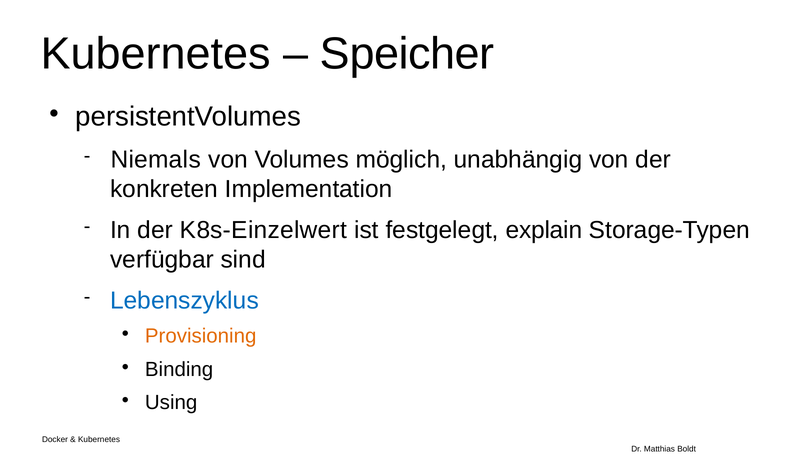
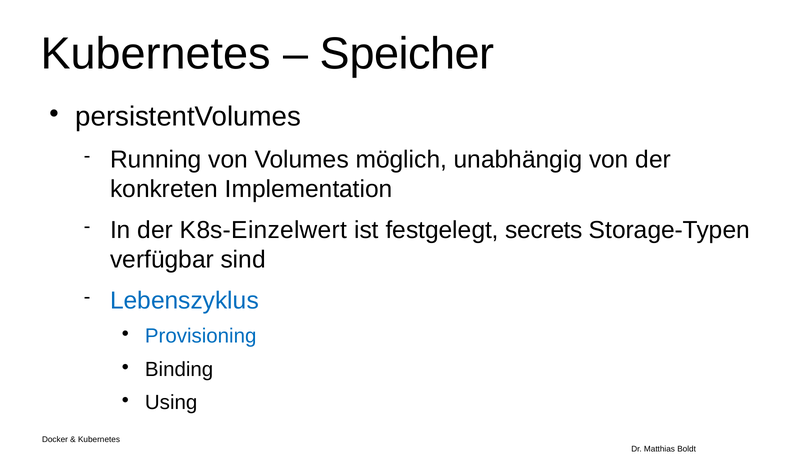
Niemals: Niemals -> Running
explain: explain -> secrets
Provisioning colour: orange -> blue
